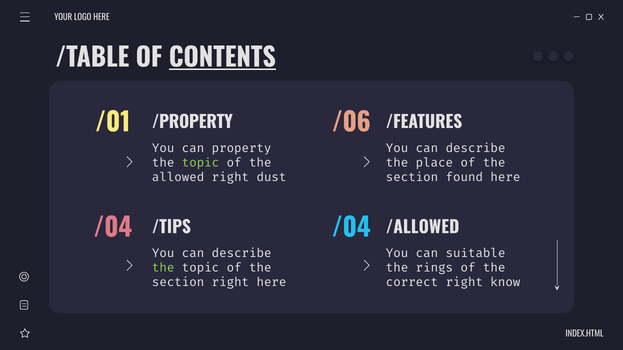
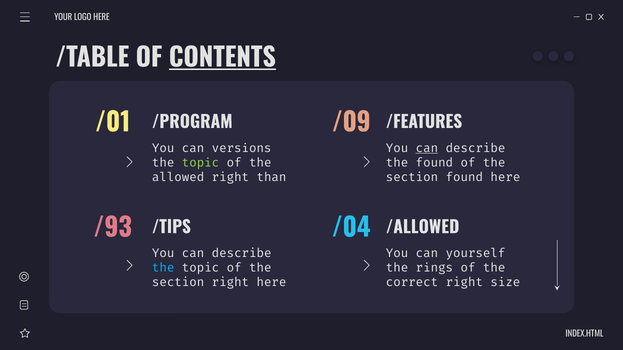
/06: /06 -> /09
/PROPERTY: /PROPERTY -> /PROGRAM
property: property -> versions
can at (427, 148) underline: none -> present
the place: place -> found
dust: dust -> than
/04 at (113, 228): /04 -> /93
suitable: suitable -> yourself
the at (163, 268) colour: light green -> light blue
know: know -> size
